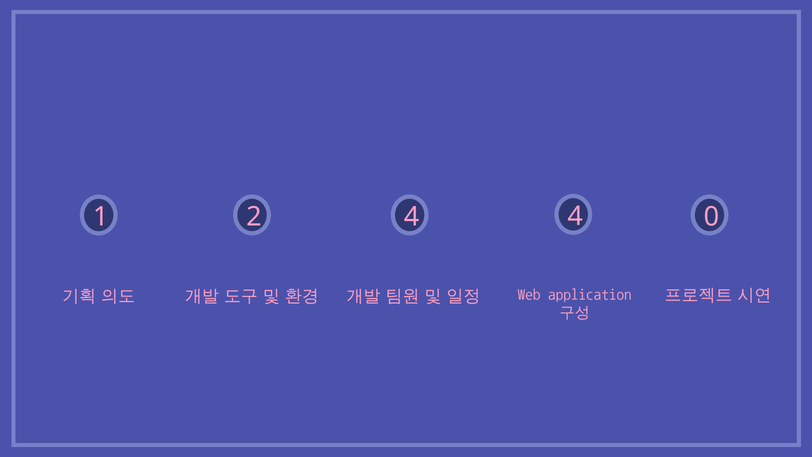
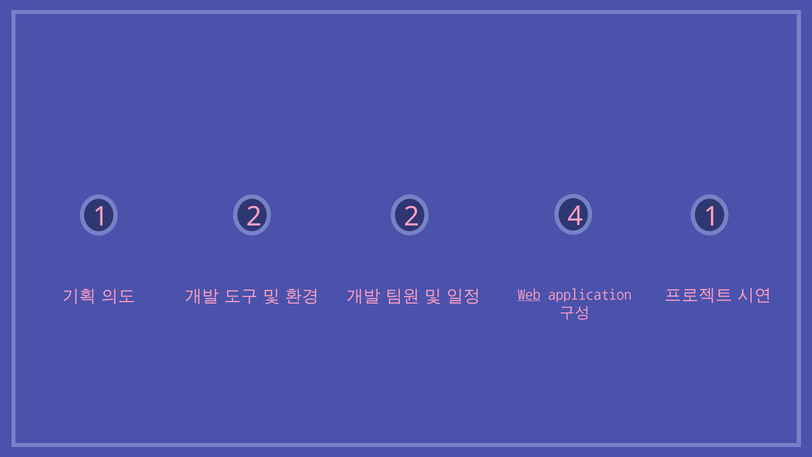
2 4: 4 -> 2
4 0: 0 -> 1
Web underline: none -> present
